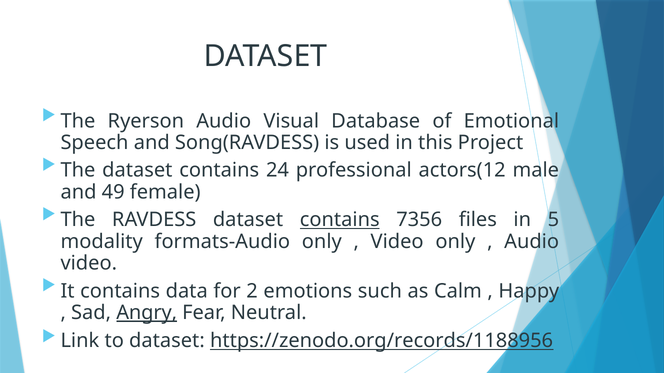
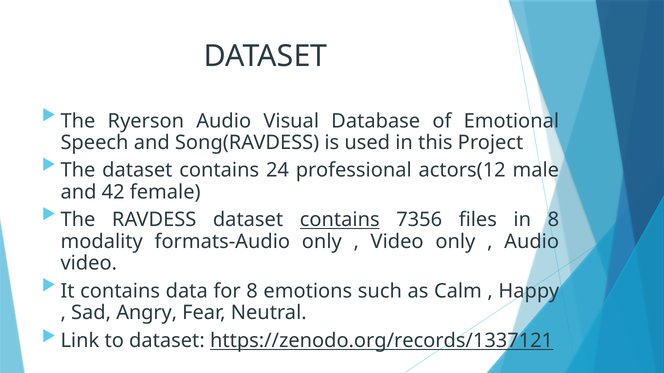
49: 49 -> 42
in 5: 5 -> 8
for 2: 2 -> 8
Angry underline: present -> none
https://zenodo.org/records/1188956: https://zenodo.org/records/1188956 -> https://zenodo.org/records/1337121
